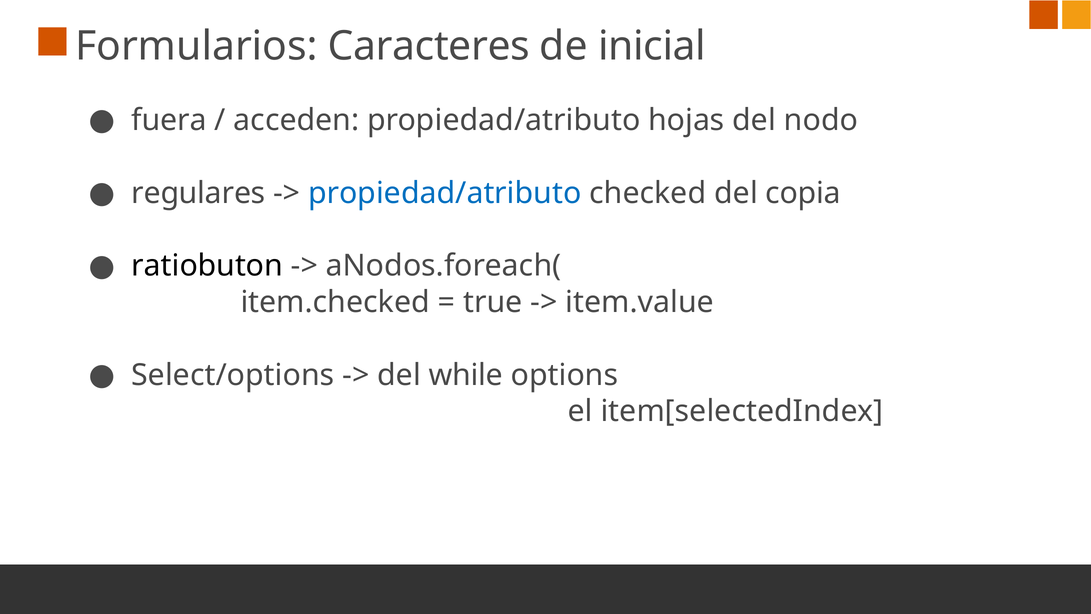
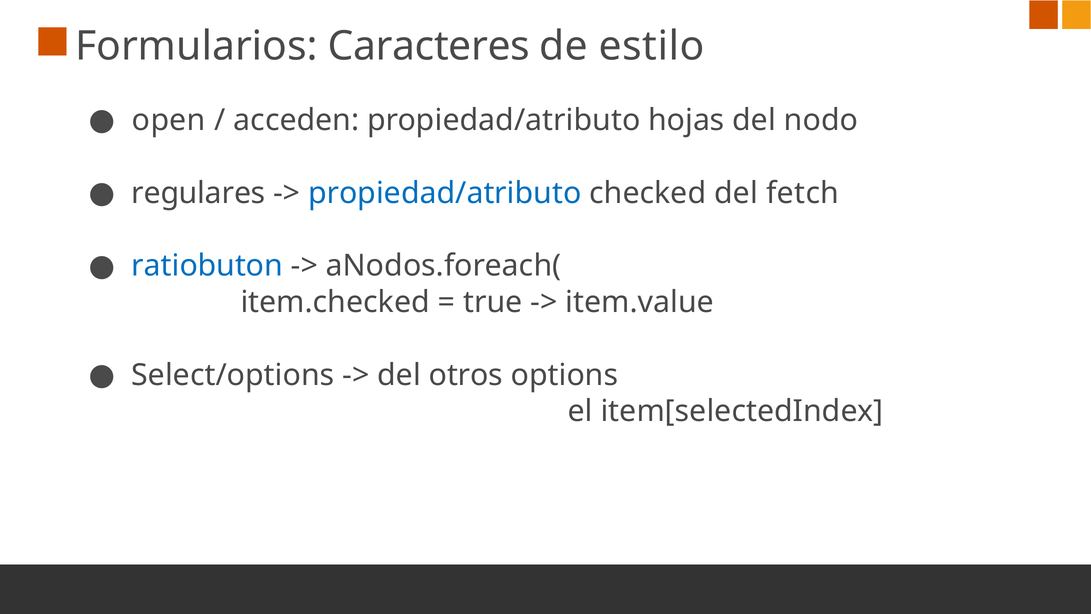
inicial: inicial -> estilo
fuera: fuera -> open
copia: copia -> fetch
ratiobuton colour: black -> blue
while: while -> otros
